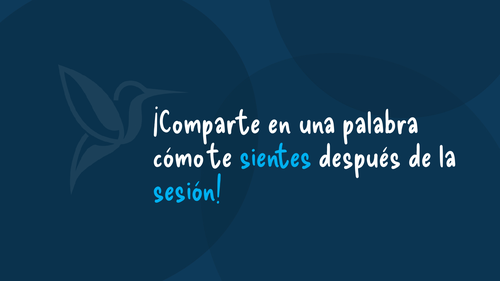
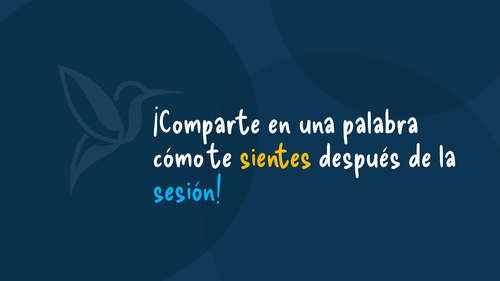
sientes colour: light blue -> yellow
